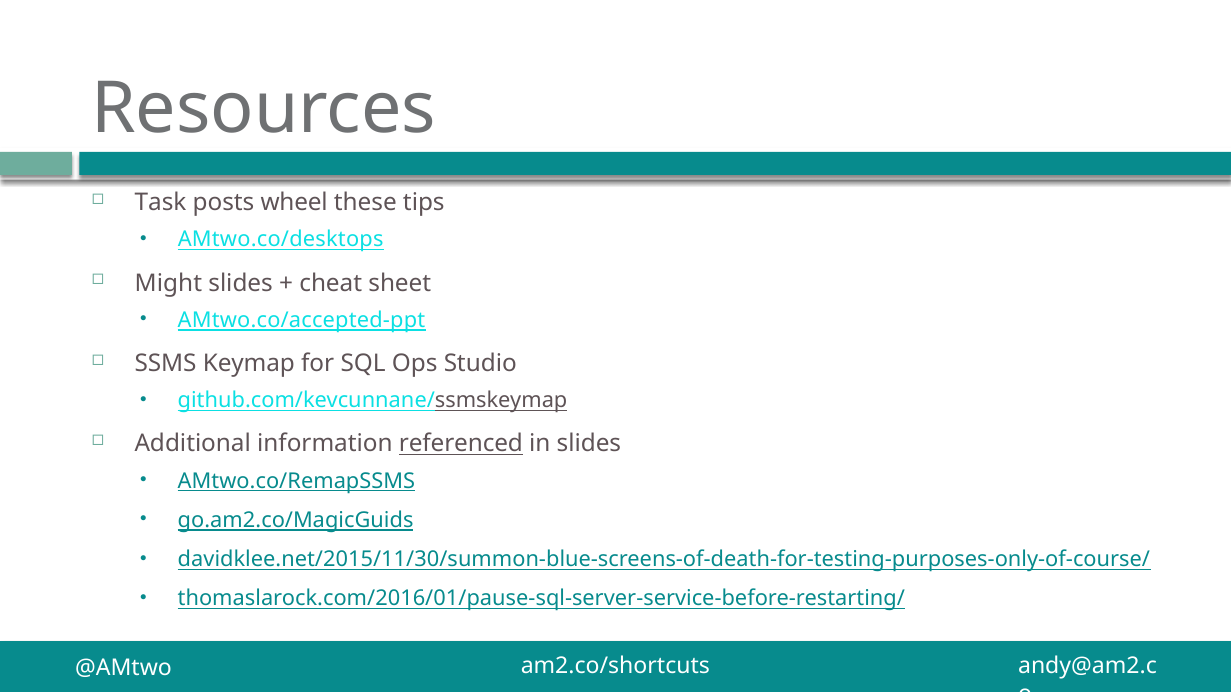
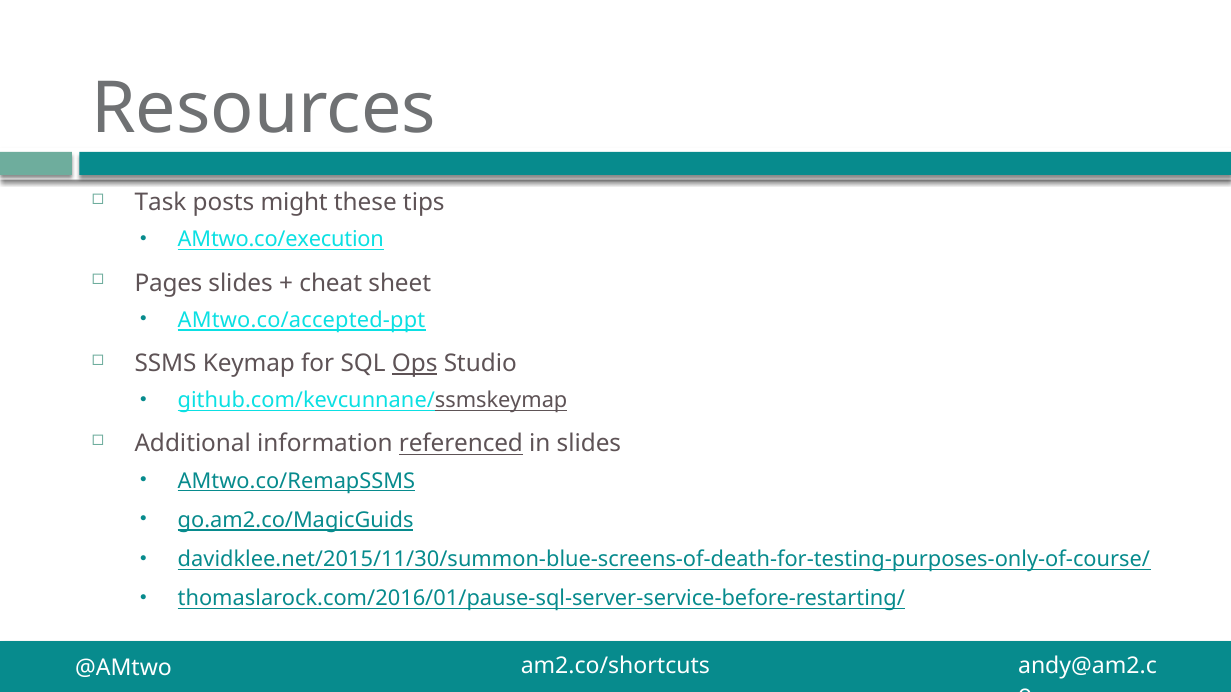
wheel: wheel -> might
AMtwo.co/desktops: AMtwo.co/desktops -> AMtwo.co/execution
Might: Might -> Pages
Ops underline: none -> present
